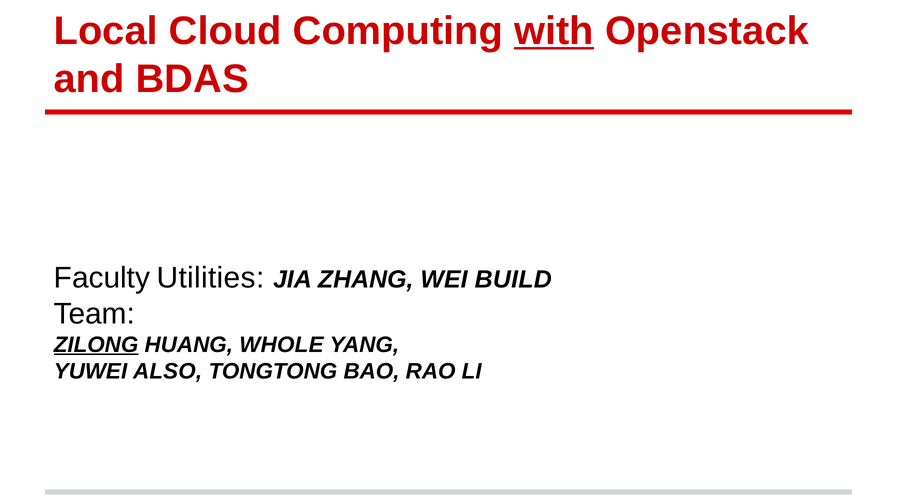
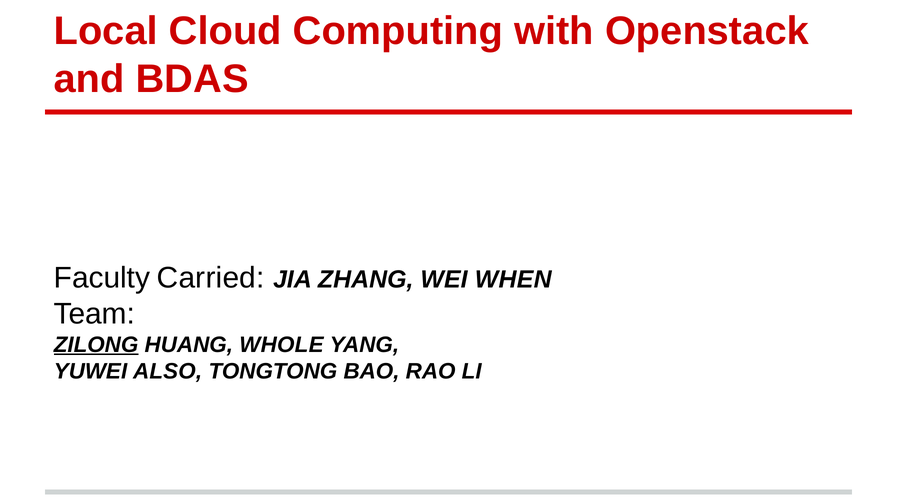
with underline: present -> none
Utilities: Utilities -> Carried
BUILD: BUILD -> WHEN
